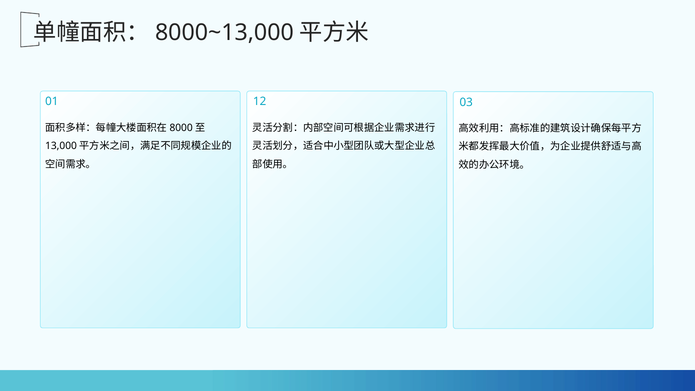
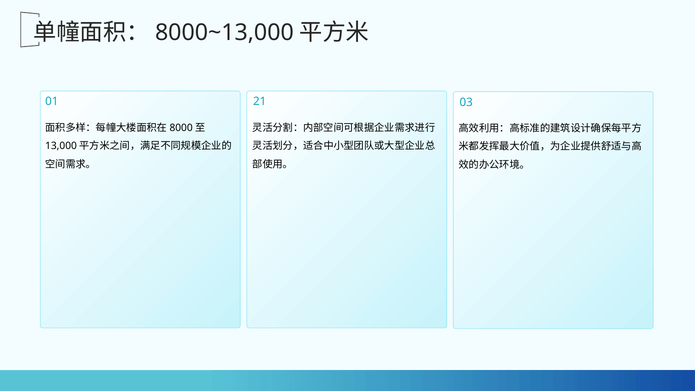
12: 12 -> 21
